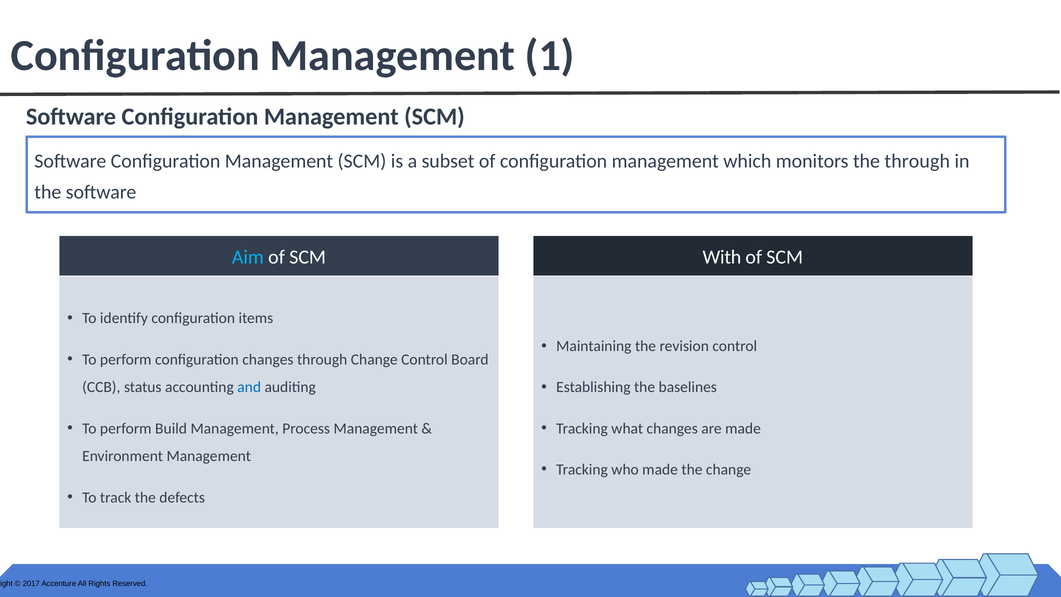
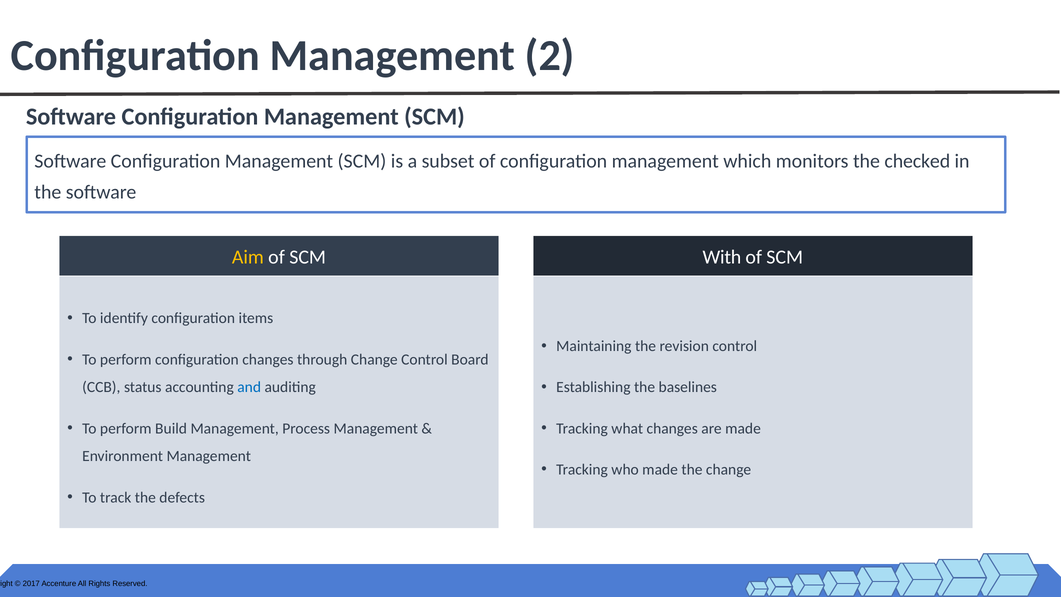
1: 1 -> 2
the through: through -> checked
Aim colour: light blue -> yellow
